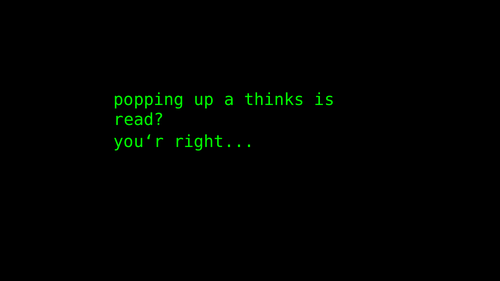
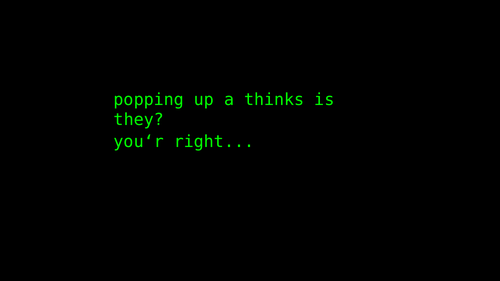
read: read -> they
